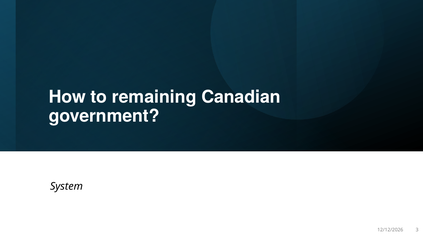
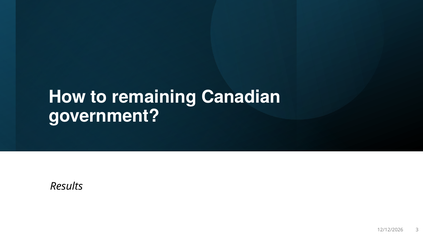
System: System -> Results
